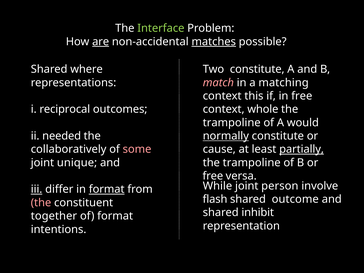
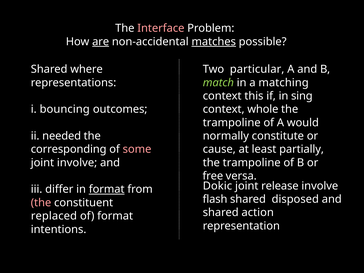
Interface colour: light green -> pink
Two constitute: constitute -> particular
match colour: pink -> light green
in free: free -> sing
reciprocal: reciprocal -> bouncing
normally underline: present -> none
collaboratively: collaboratively -> corresponding
partially underline: present -> none
joint unique: unique -> involve
While: While -> Dokic
person: person -> release
iii underline: present -> none
outcome: outcome -> disposed
inhibit: inhibit -> action
together: together -> replaced
